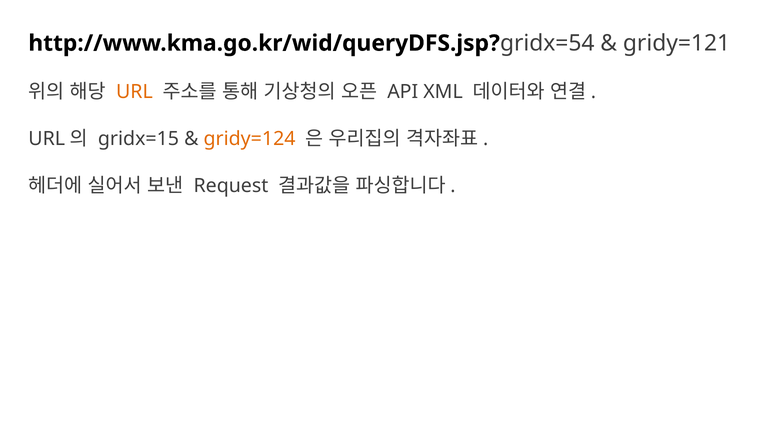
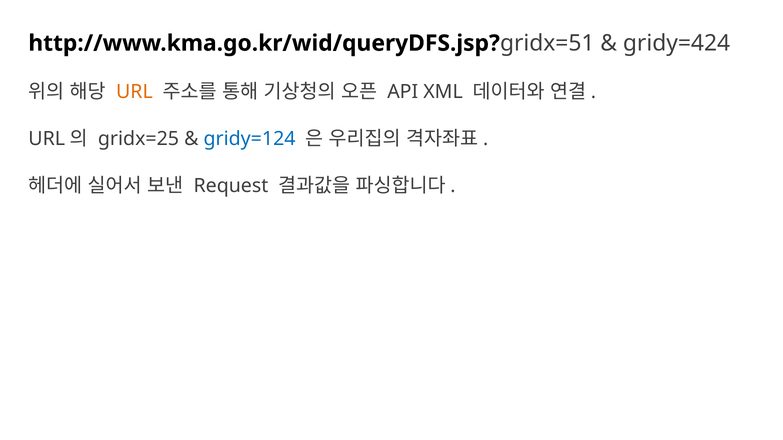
gridx=54: gridx=54 -> gridx=51
gridy=121: gridy=121 -> gridy=424
gridx=15: gridx=15 -> gridx=25
gridy=124 colour: orange -> blue
